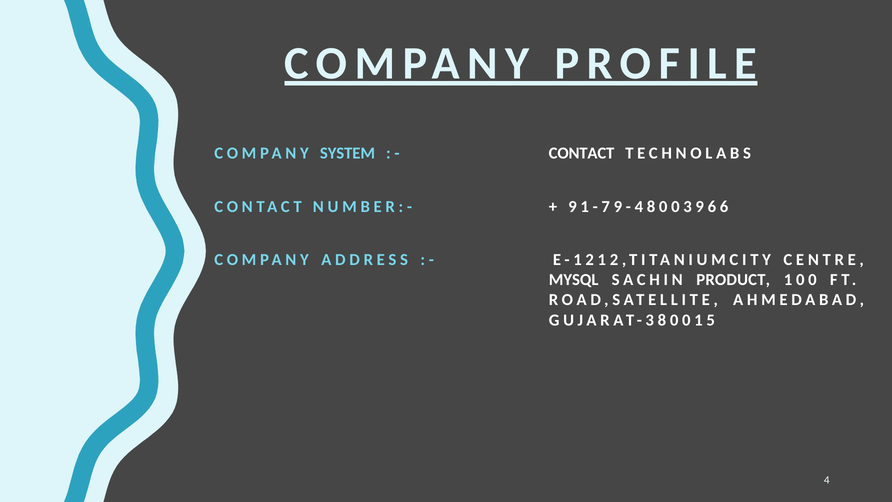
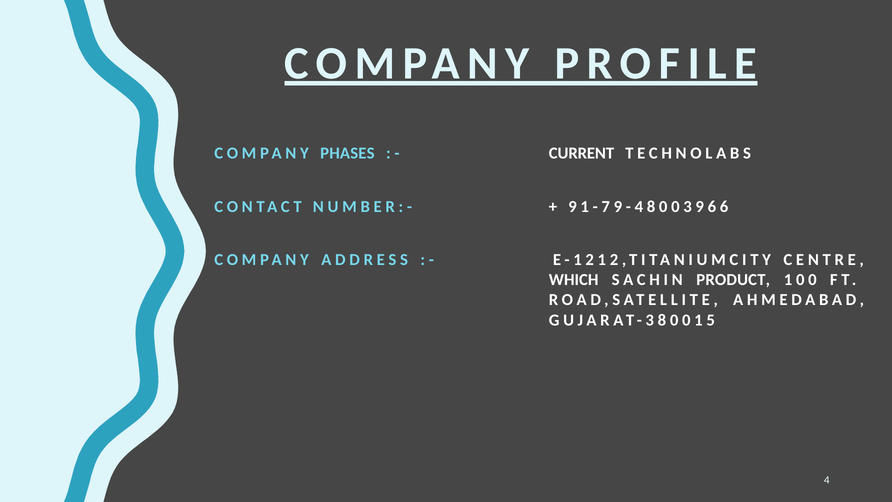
SYSTEM: SYSTEM -> PHASES
CONTACT at (582, 153): CONTACT -> CURRENT
MYSQL: MYSQL -> WHICH
